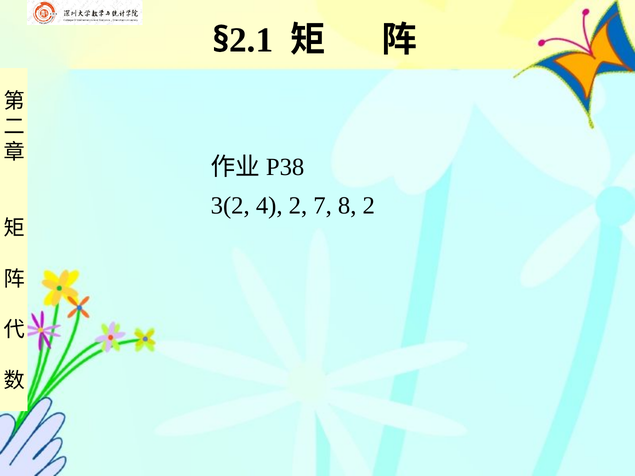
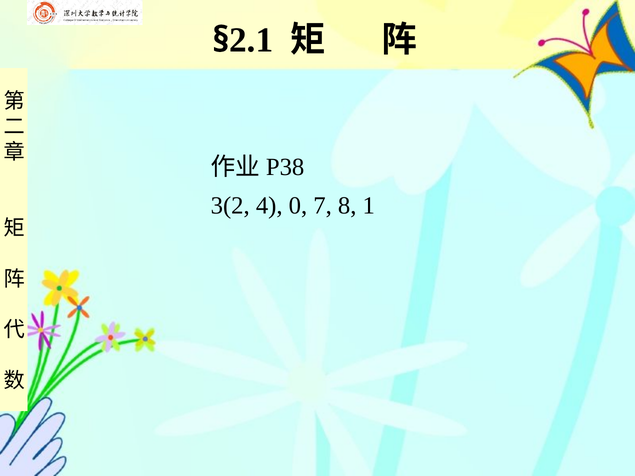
4 2: 2 -> 0
8 2: 2 -> 1
